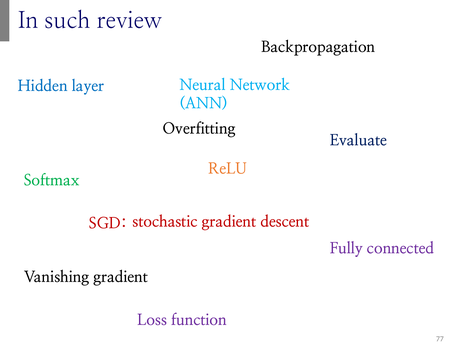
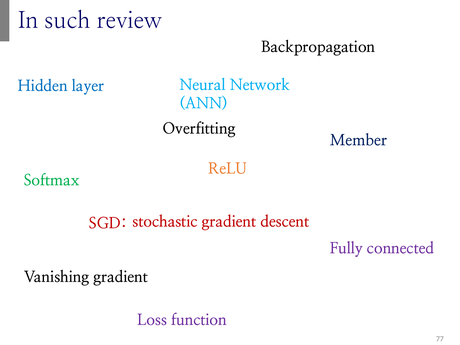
Evaluate: Evaluate -> Member
